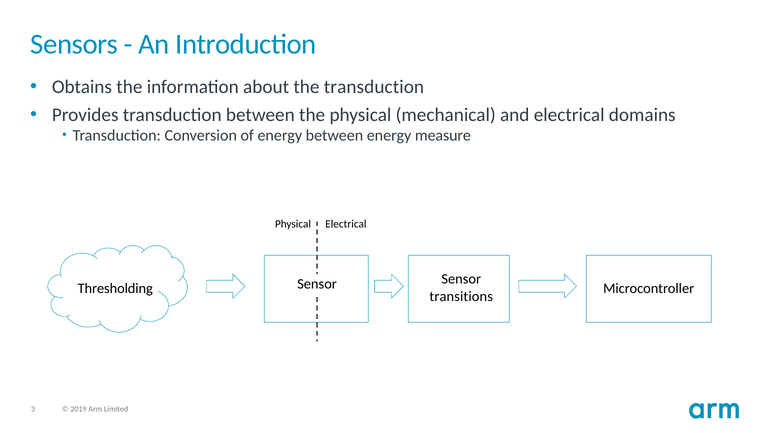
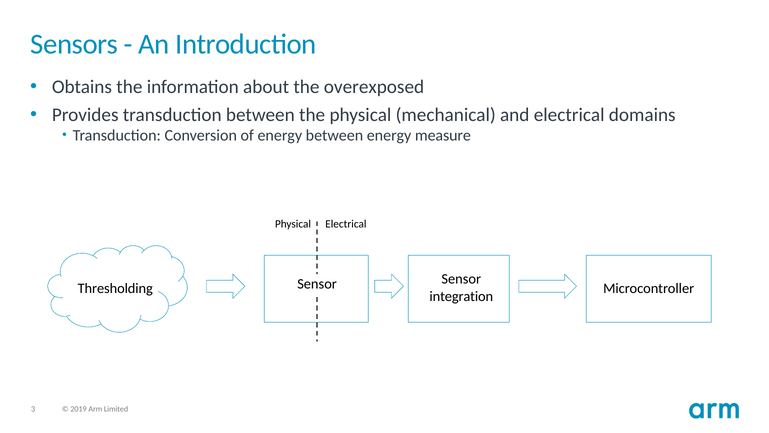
the transduction: transduction -> overexposed
transitions: transitions -> integration
